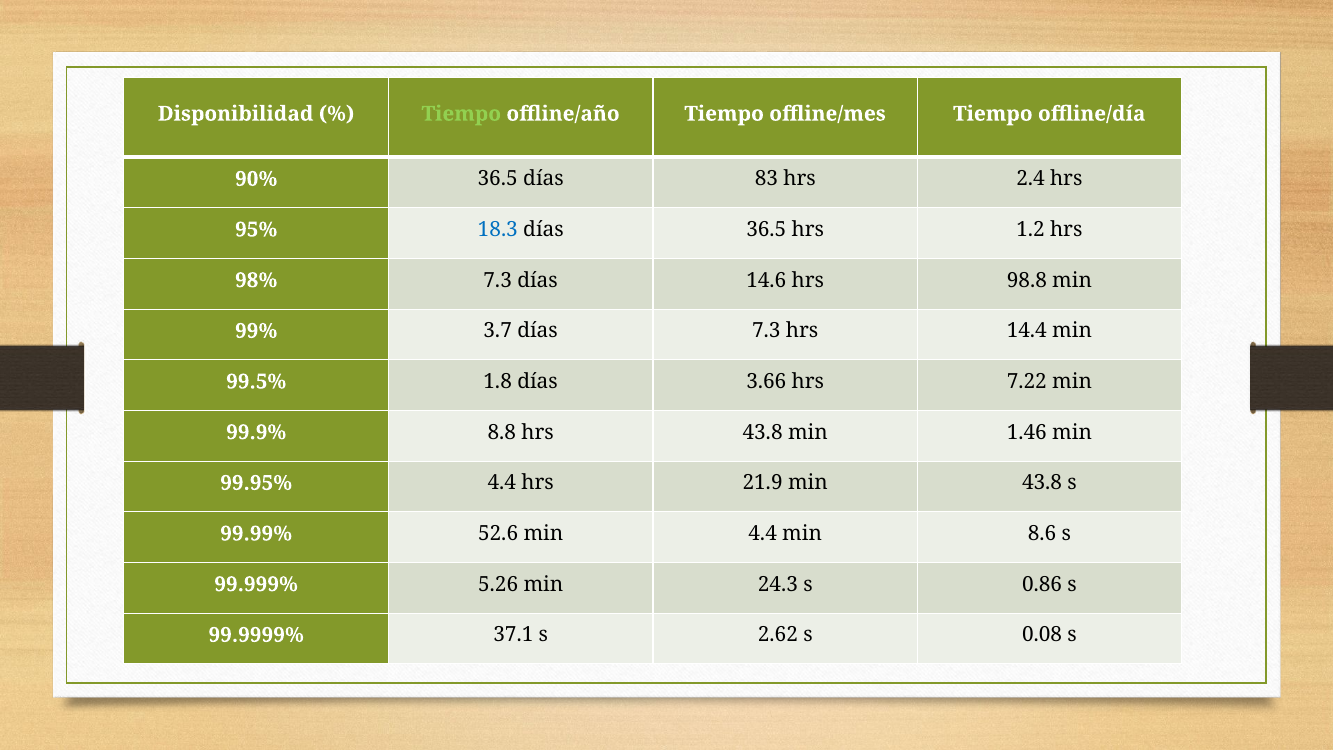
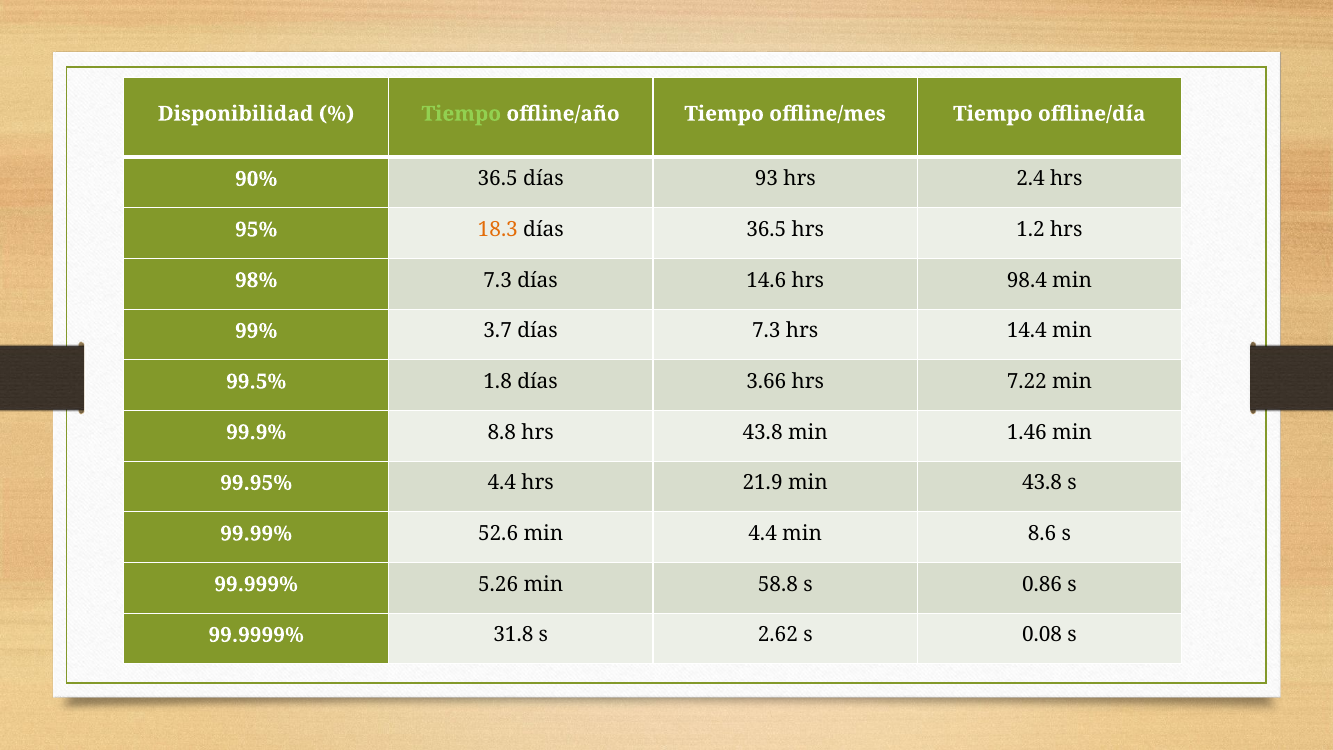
83: 83 -> 93
18.3 colour: blue -> orange
98.8: 98.8 -> 98.4
24.3: 24.3 -> 58.8
37.1: 37.1 -> 31.8
